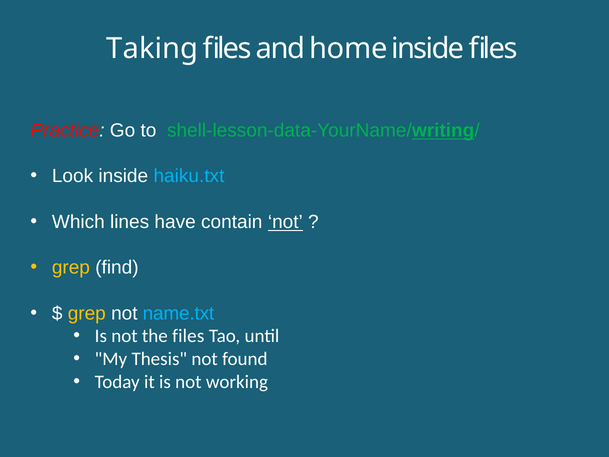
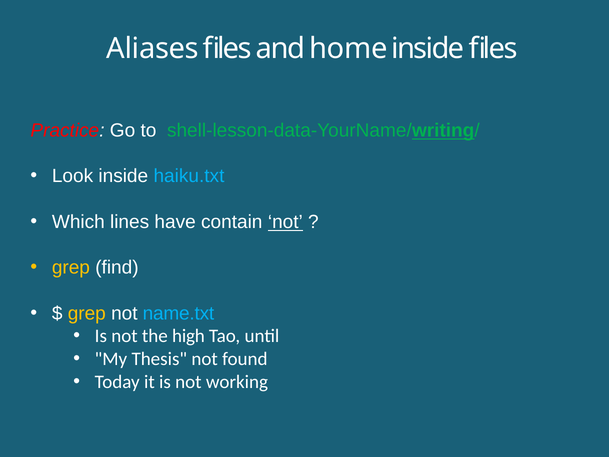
Taking: Taking -> Aliases
the files: files -> high
